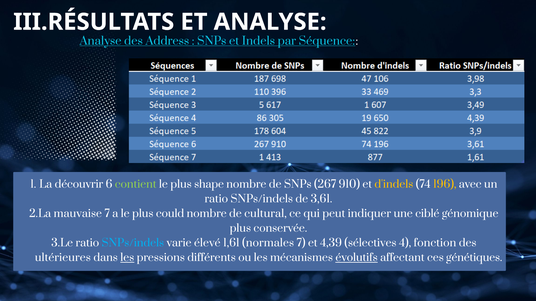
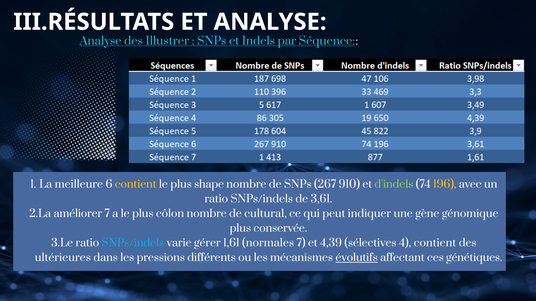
Address: Address -> Illustrer
découvrir: découvrir -> meilleure
contient at (136, 185) colour: light green -> yellow
d'indels colour: yellow -> light green
mauvaise: mauvaise -> améliorer
plus could: could -> côlon
ciblé: ciblé -> gène
élevé: élevé -> gérer
4 fonction: fonction -> contient
les at (127, 258) underline: present -> none
